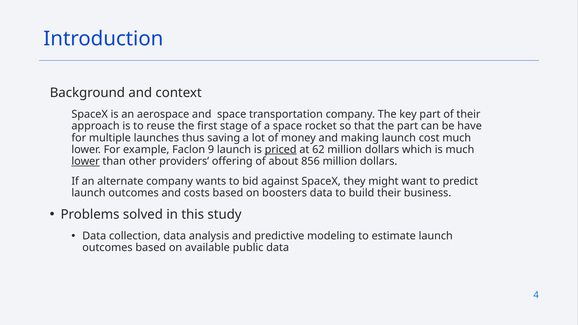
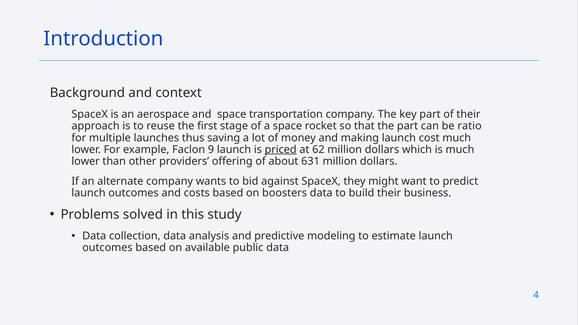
have: have -> ratio
lower at (86, 161) underline: present -> none
856: 856 -> 631
